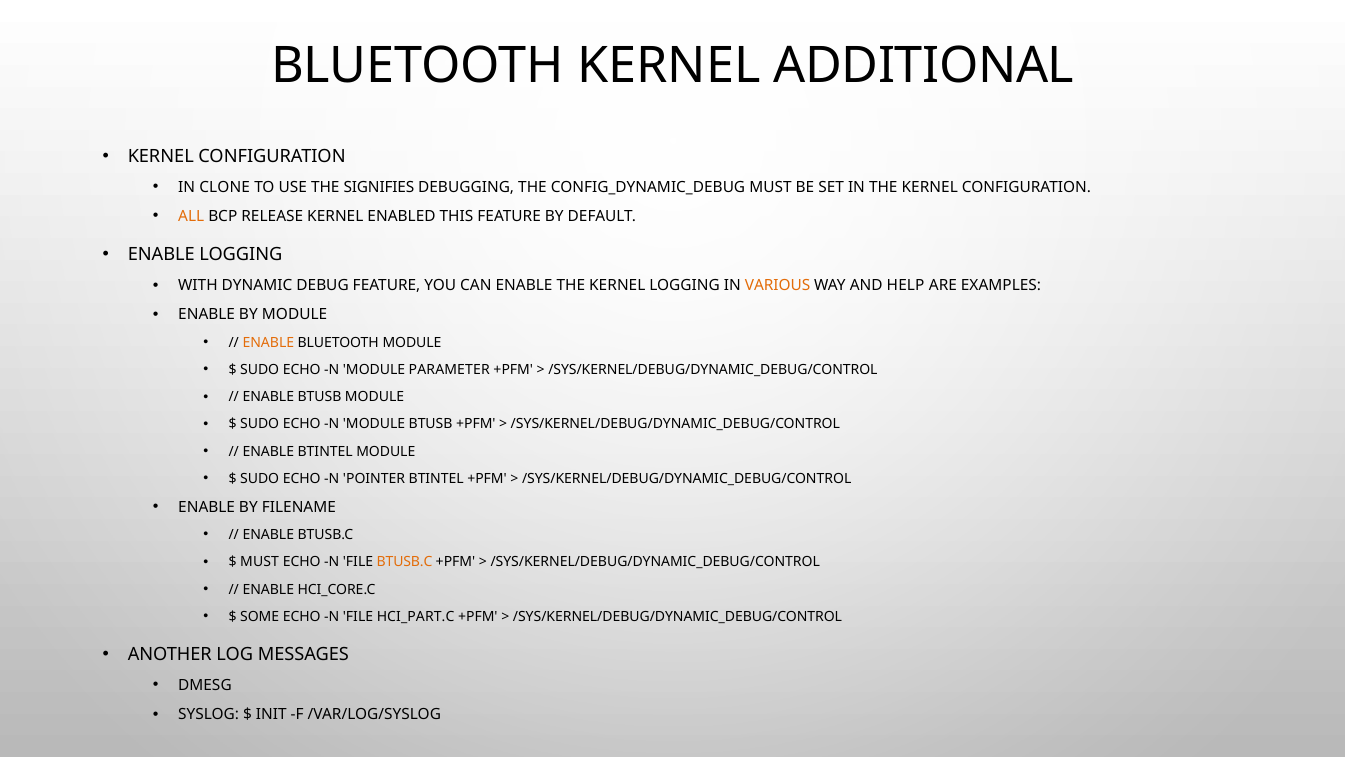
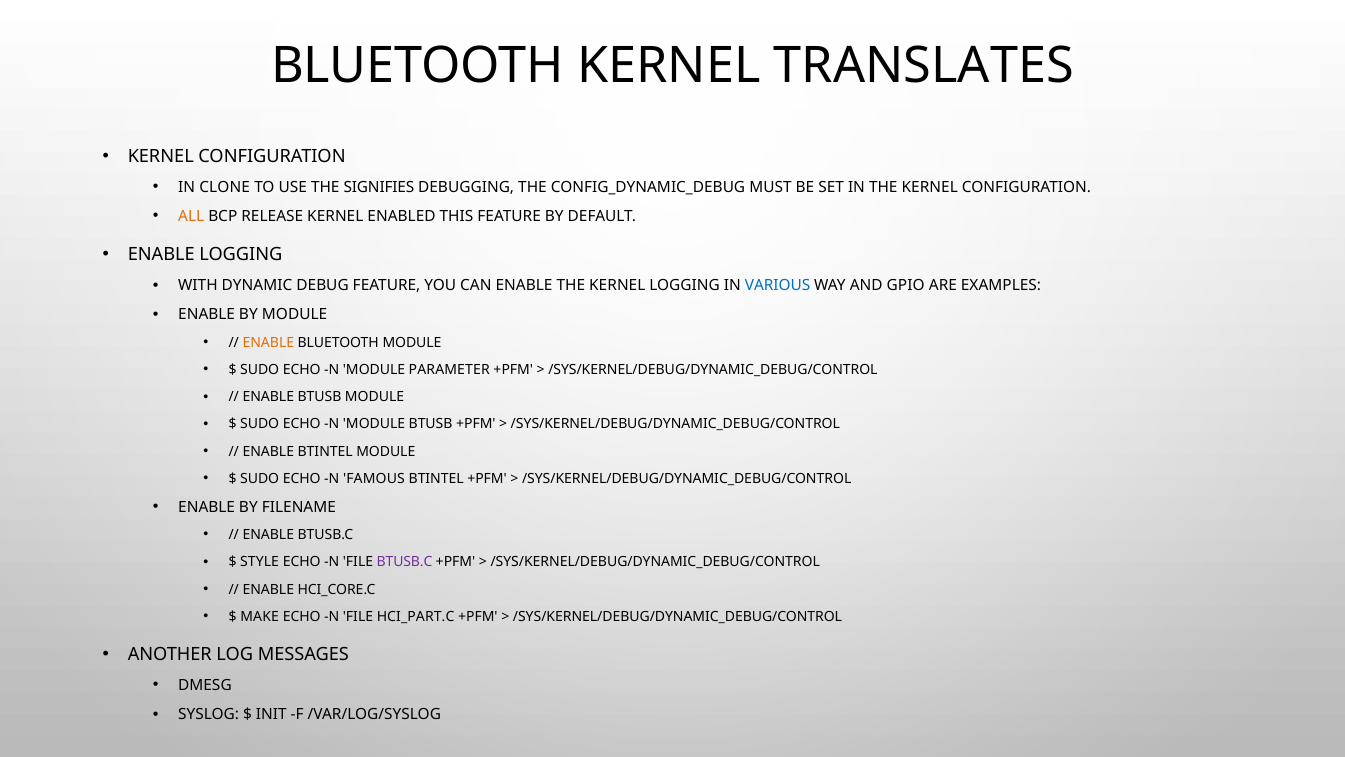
ADDITIONAL: ADDITIONAL -> TRANSLATES
VARIOUS colour: orange -> blue
HELP: HELP -> GPIO
POINTER: POINTER -> FAMOUS
MUST at (260, 562): MUST -> STYLE
BTUSB.C at (405, 562) colour: orange -> purple
SOME: SOME -> MAKE
